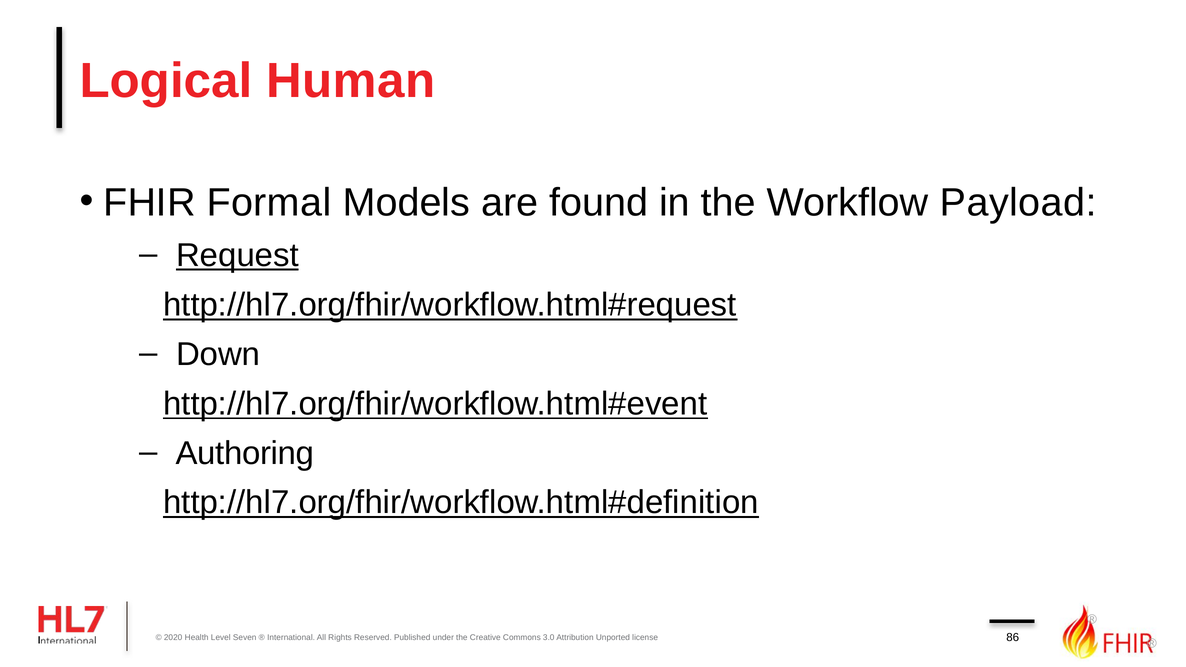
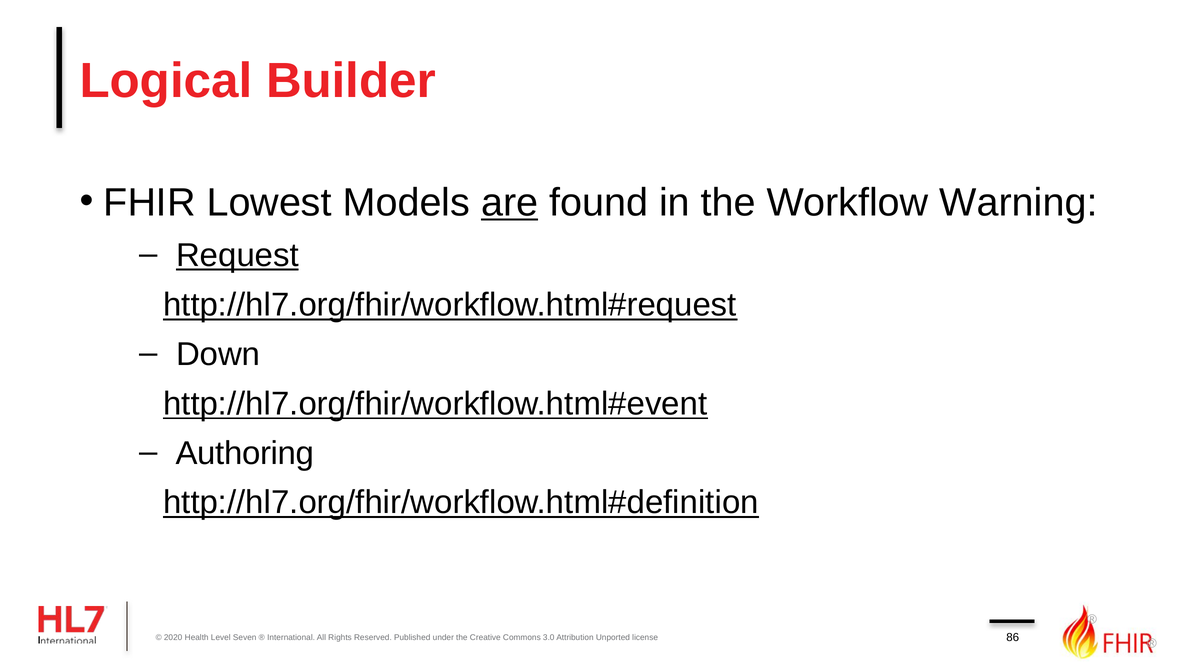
Human: Human -> Builder
Formal: Formal -> Lowest
are underline: none -> present
Payload: Payload -> Warning
